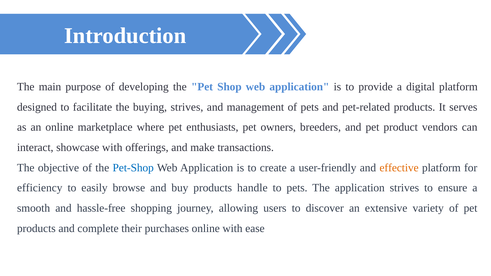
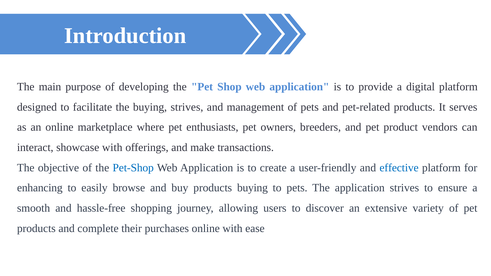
effective colour: orange -> blue
efficiency: efficiency -> enhancing
products handle: handle -> buying
